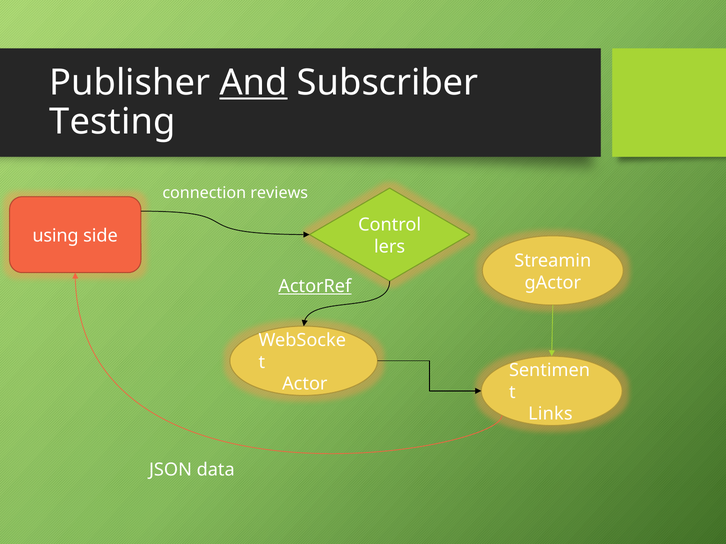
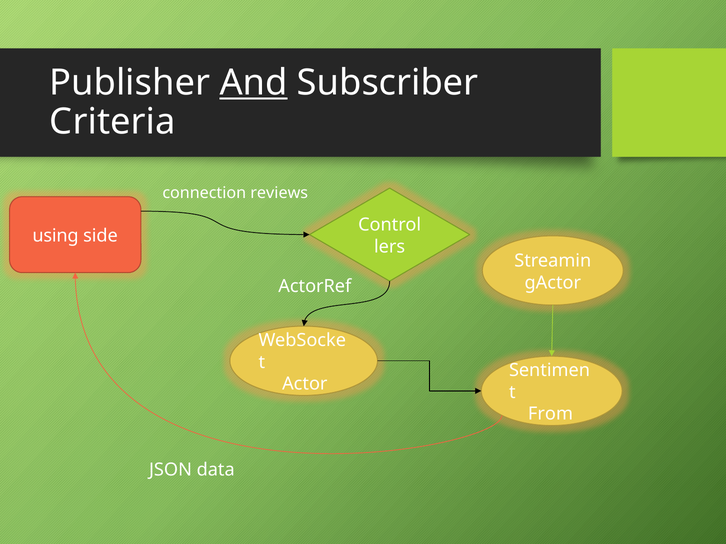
Testing: Testing -> Criteria
ActorRef underline: present -> none
Links: Links -> From
